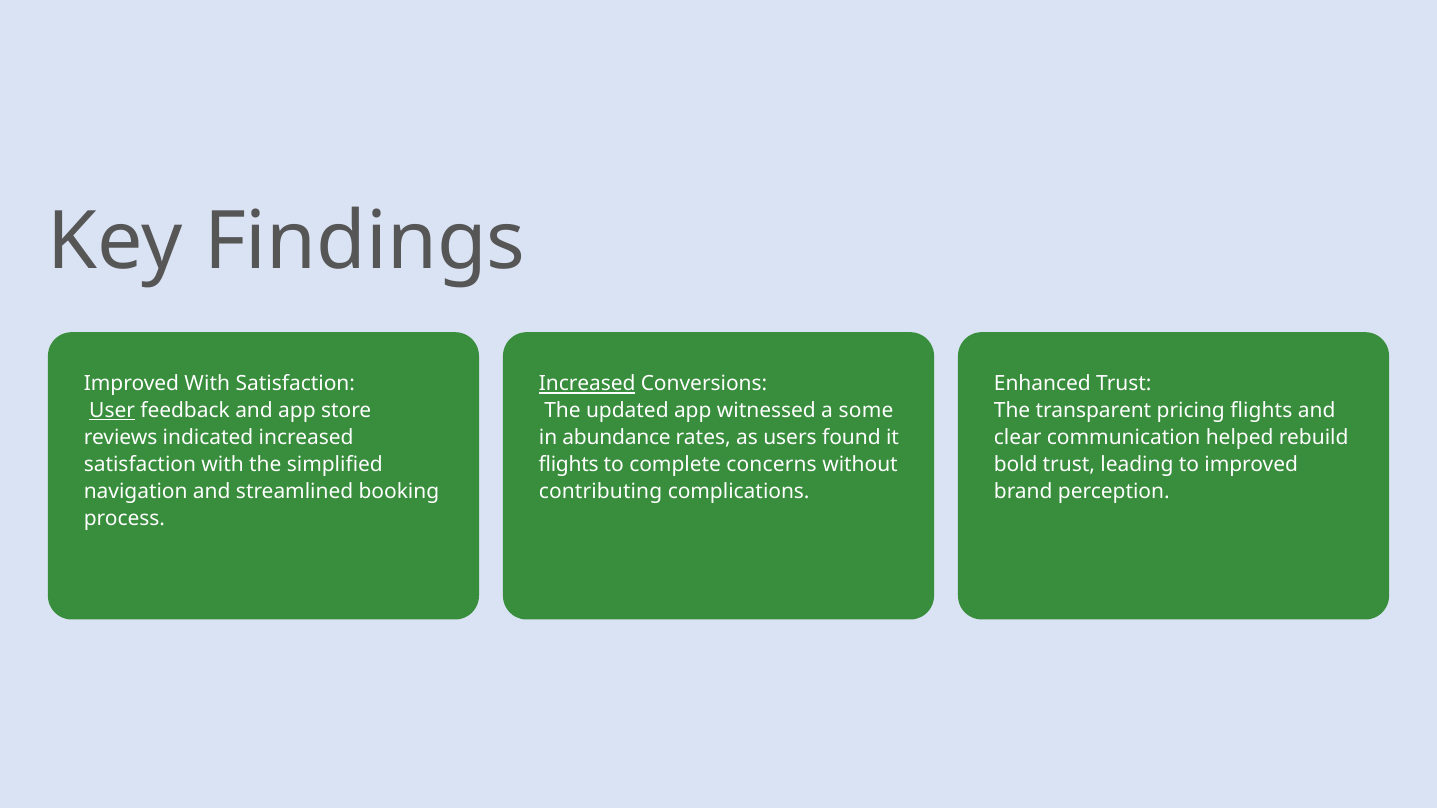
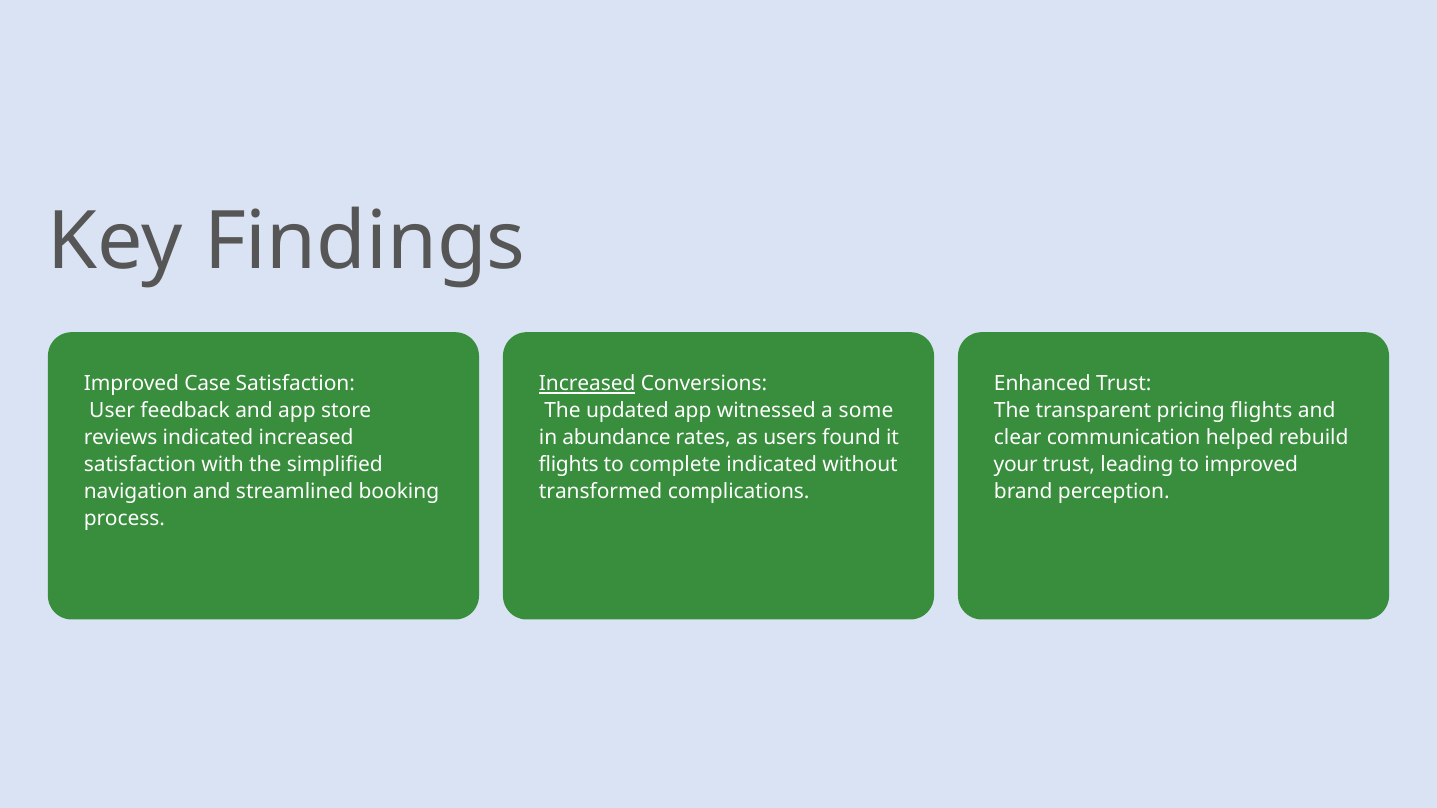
Improved With: With -> Case
User underline: present -> none
complete concerns: concerns -> indicated
bold: bold -> your
contributing: contributing -> transformed
